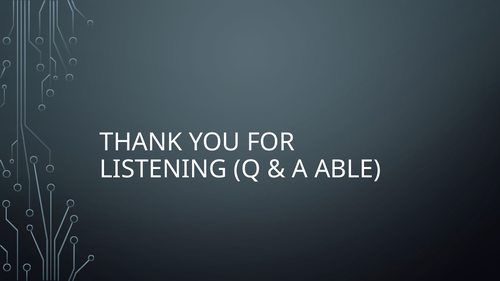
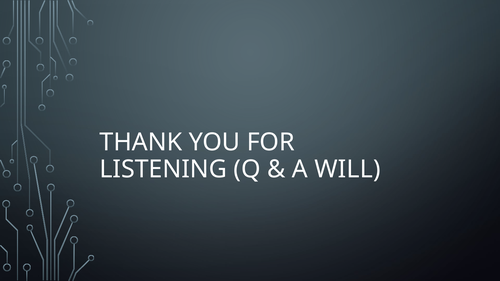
ABLE: ABLE -> WILL
